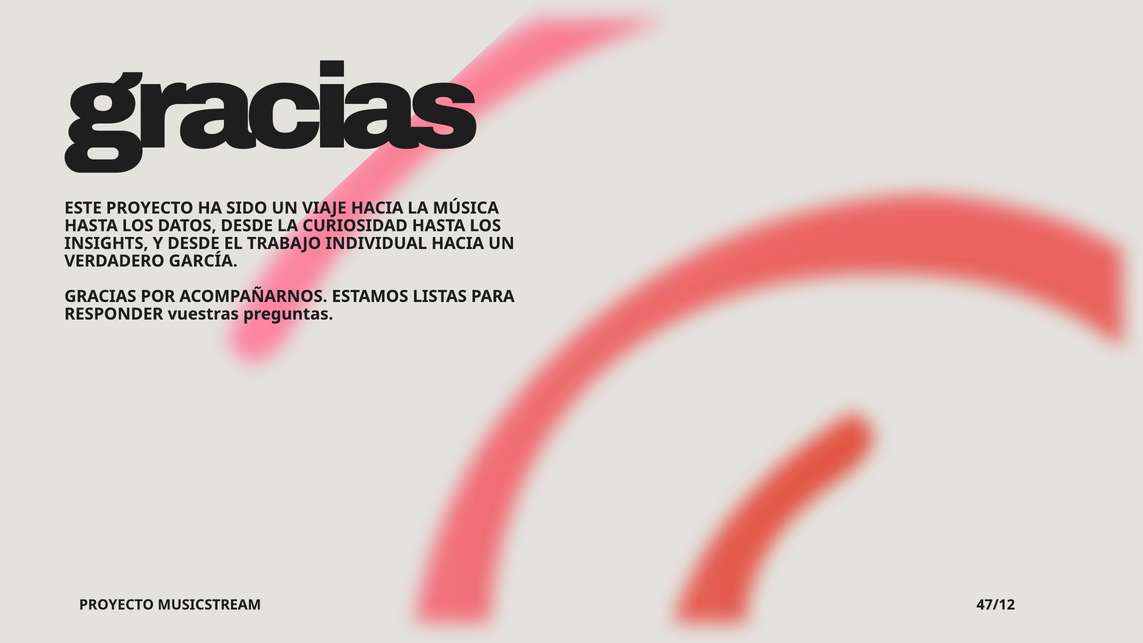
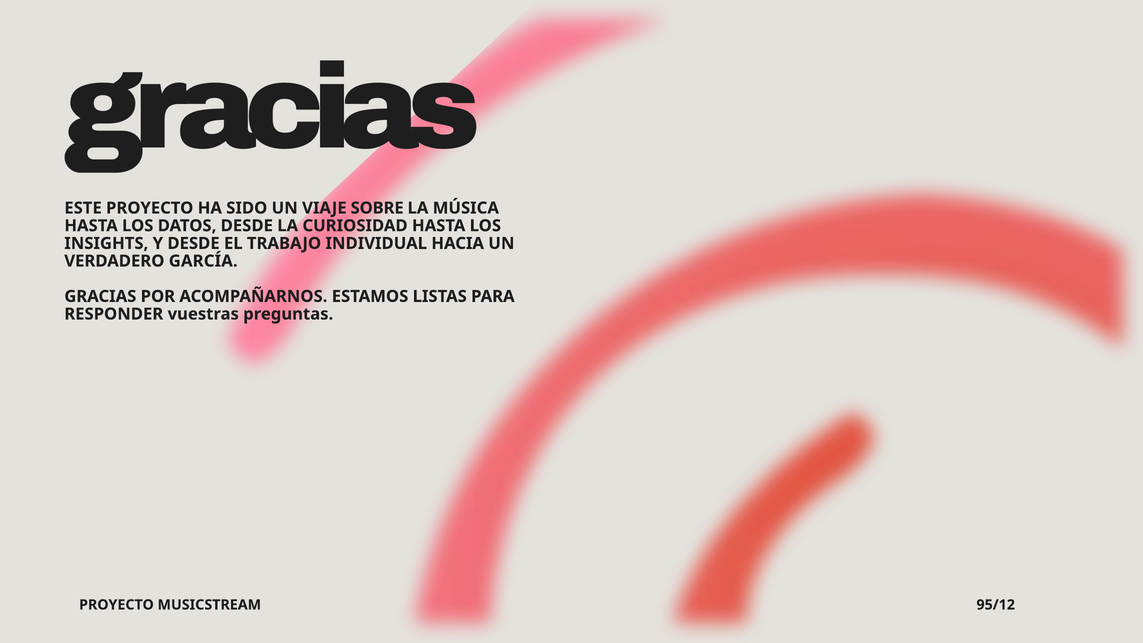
VIAJE HACIA: HACIA -> SOBRE
47/12: 47/12 -> 95/12
